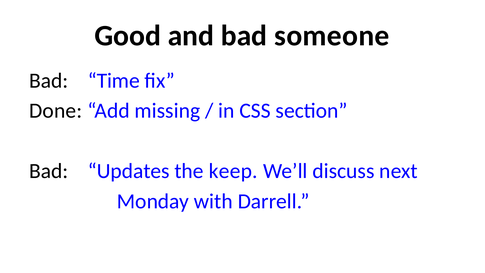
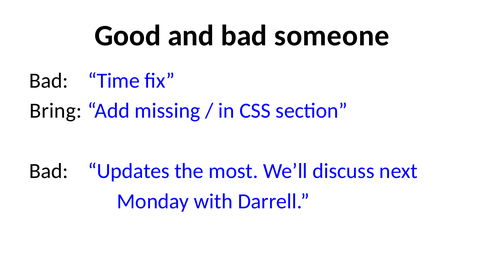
Done: Done -> Bring
keep: keep -> most
